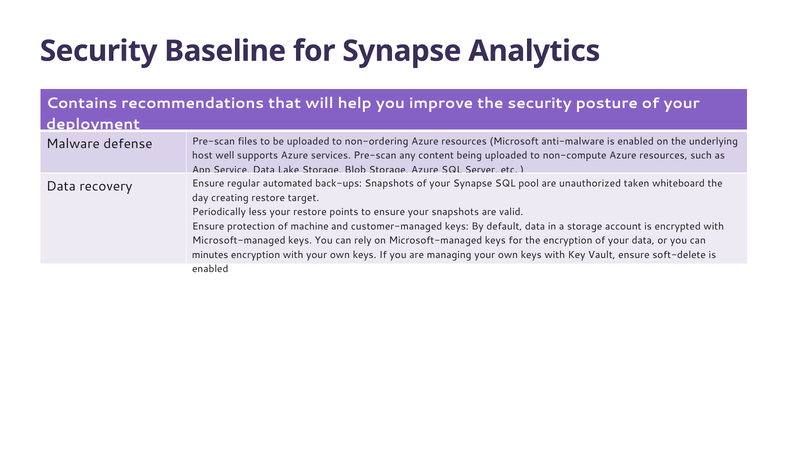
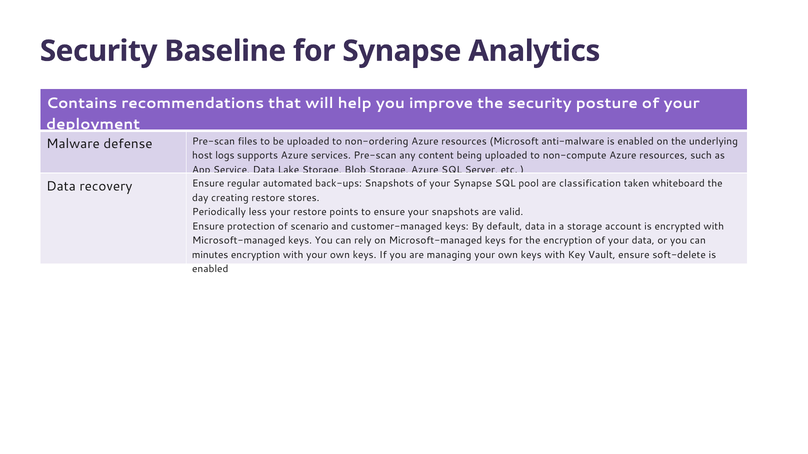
well: well -> logs
unauthorized: unauthorized -> classification
target: target -> stores
machine: machine -> scenario
